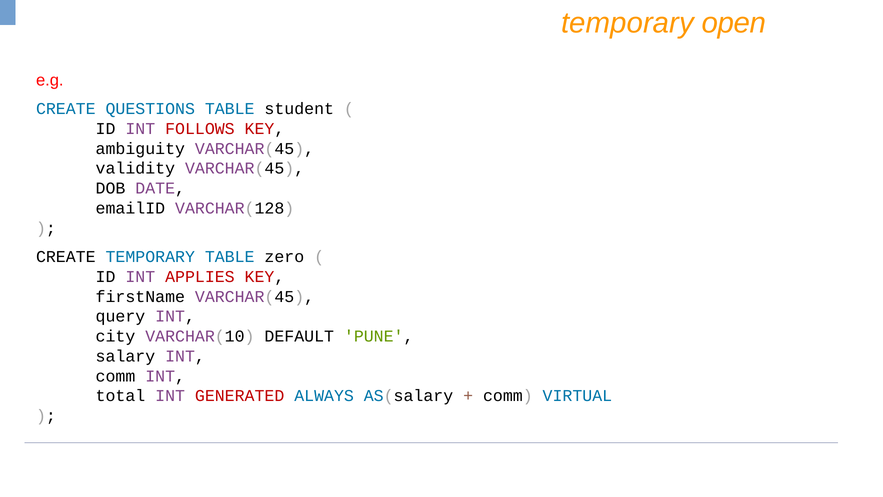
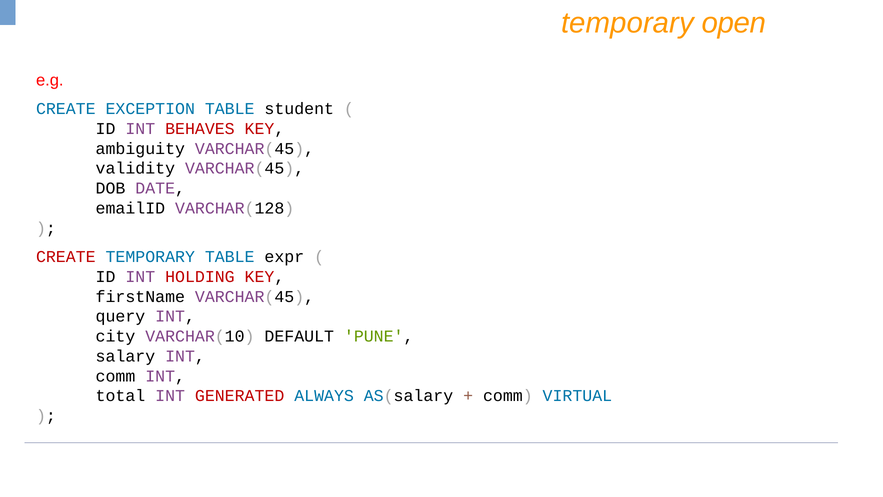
QUESTIONS: QUESTIONS -> EXCEPTION
FOLLOWS: FOLLOWS -> BEHAVES
CREATE at (66, 257) colour: black -> red
zero: zero -> expr
APPLIES: APPLIES -> HOLDING
